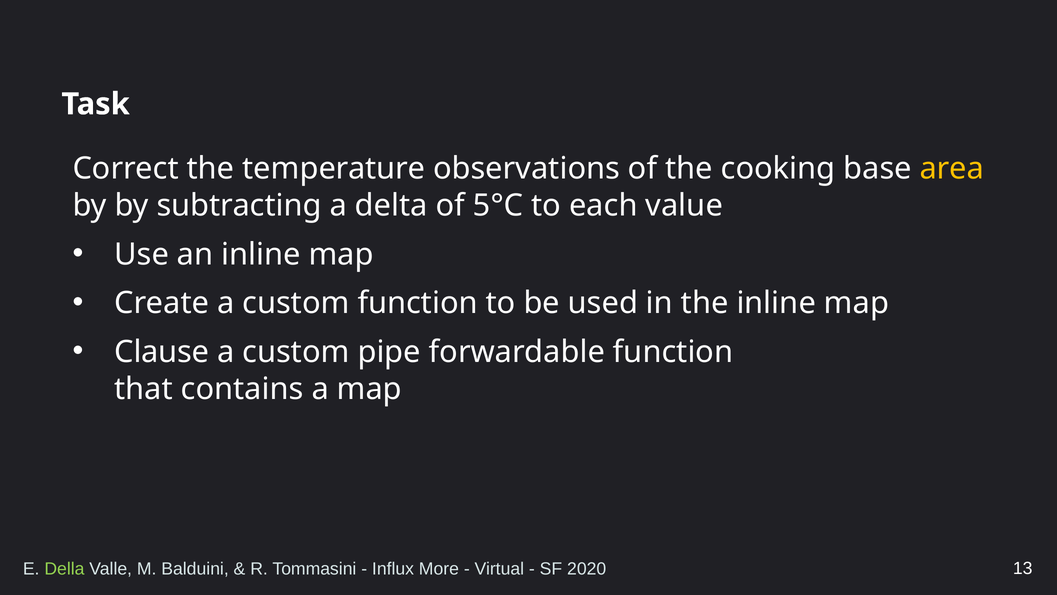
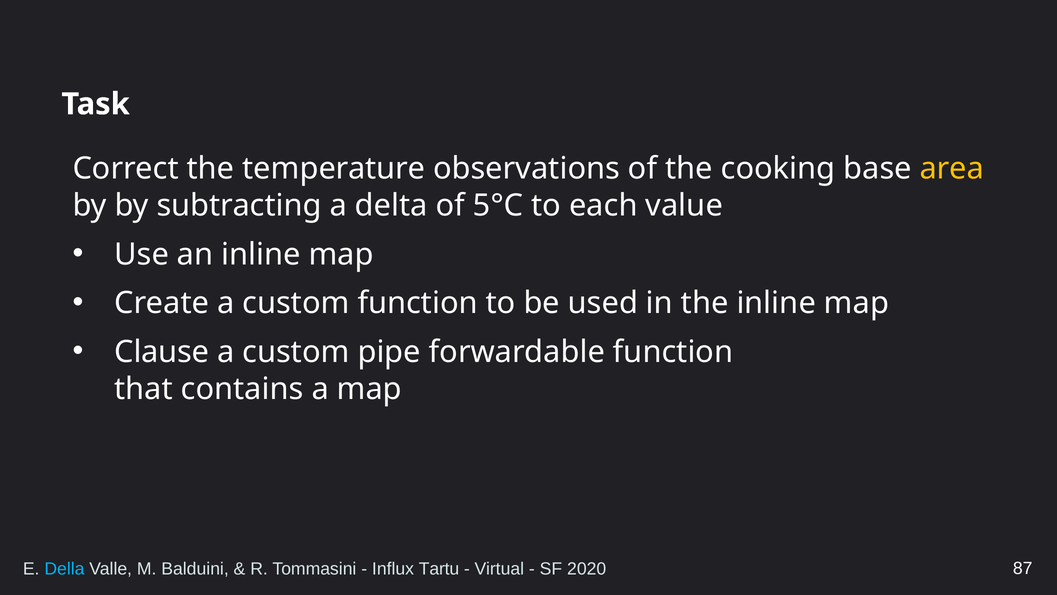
Della colour: light green -> light blue
More: More -> Tartu
13: 13 -> 87
